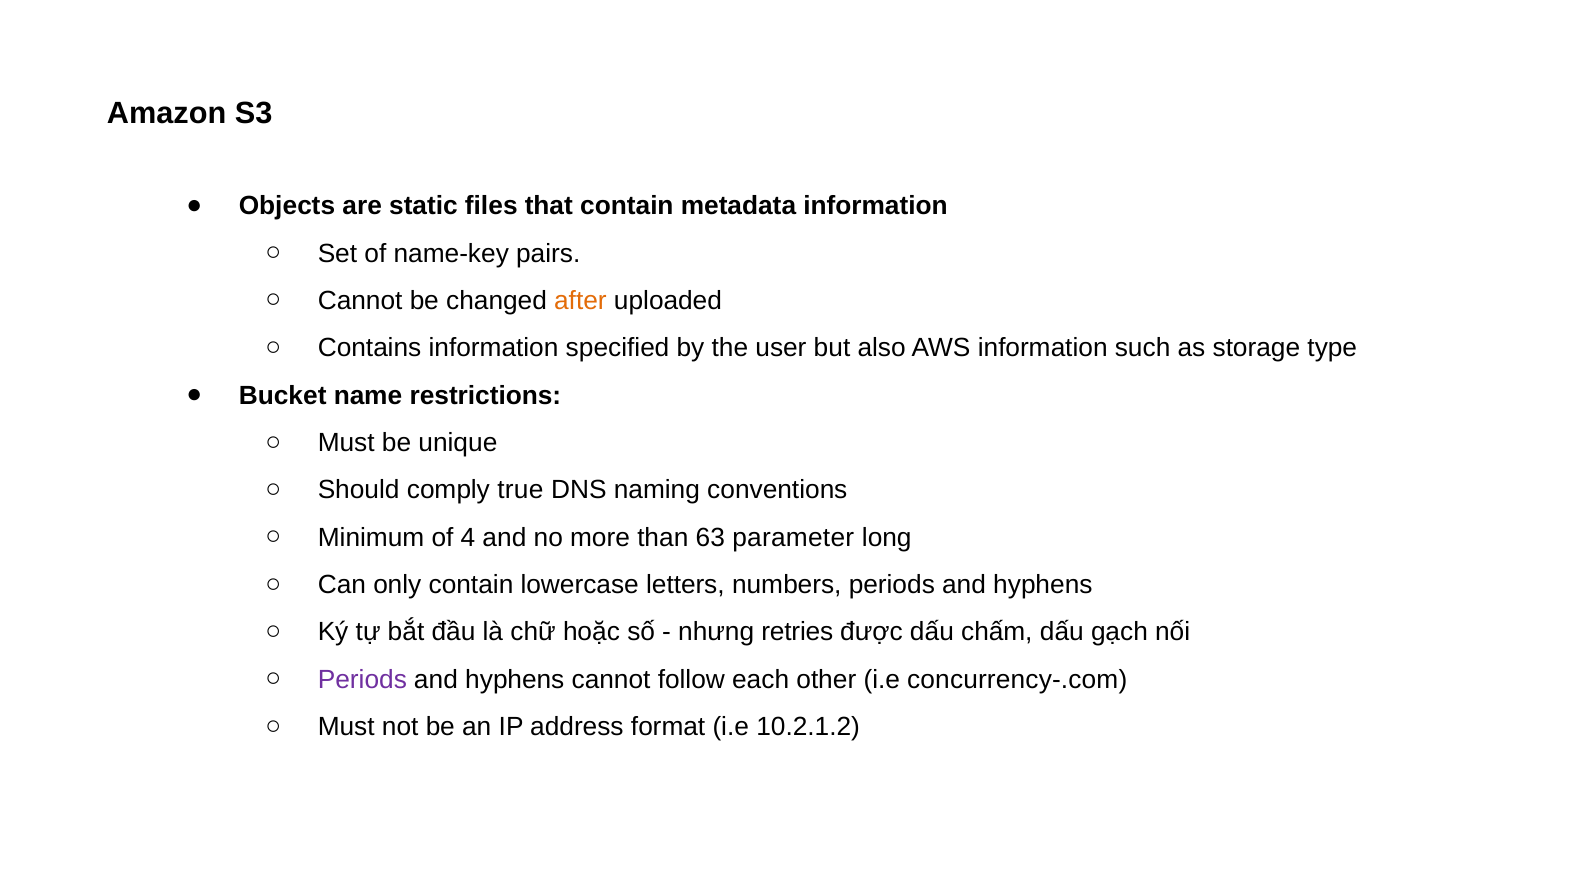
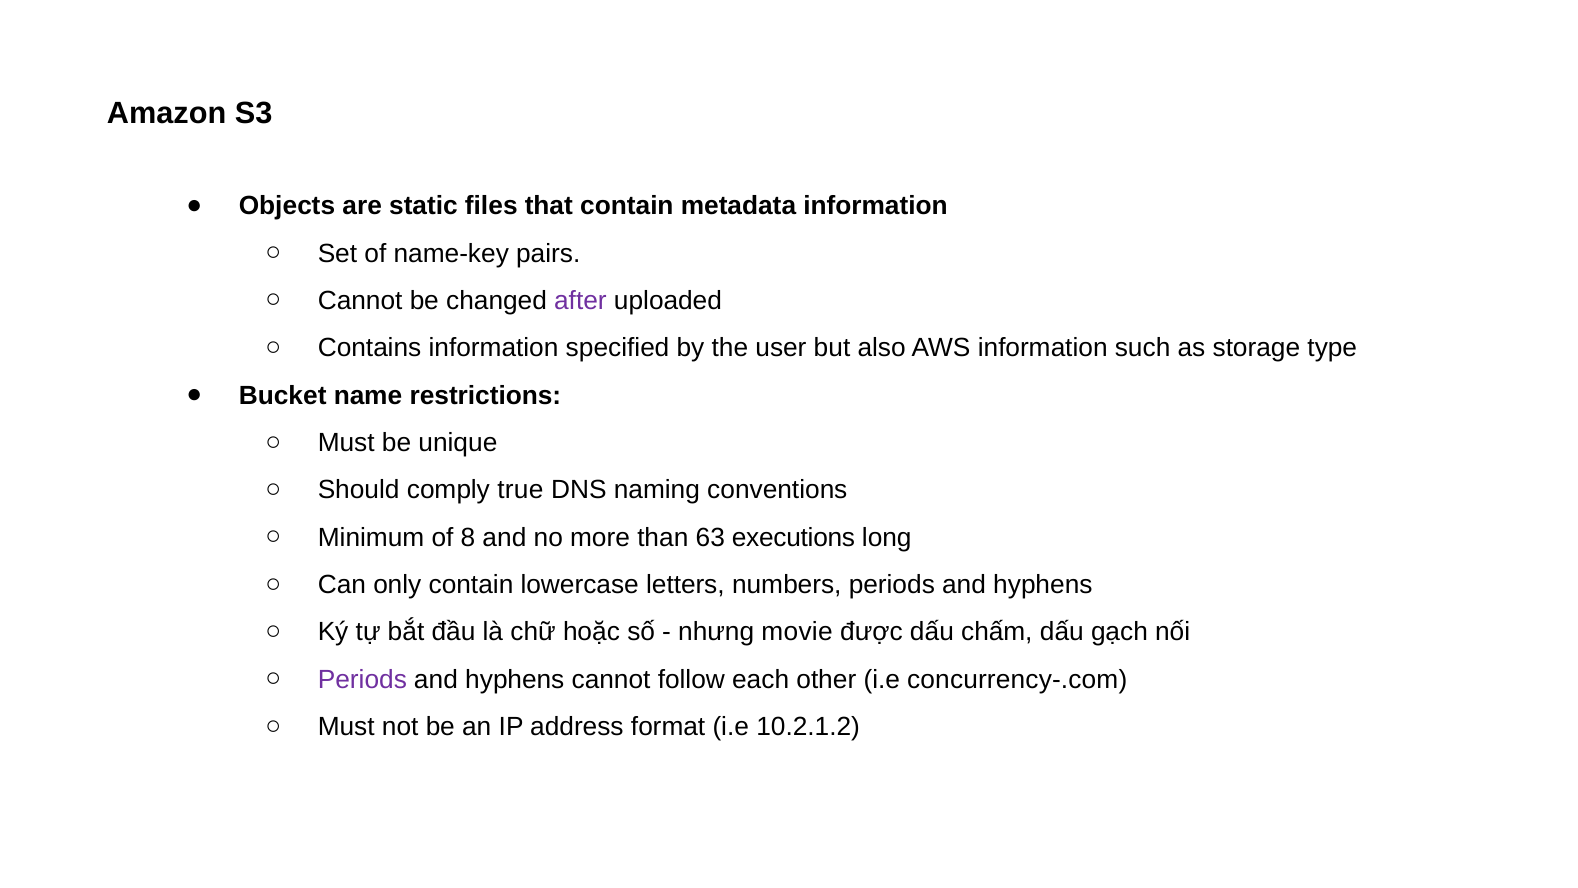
after colour: orange -> purple
4: 4 -> 8
parameter: parameter -> executions
retries: retries -> movie
